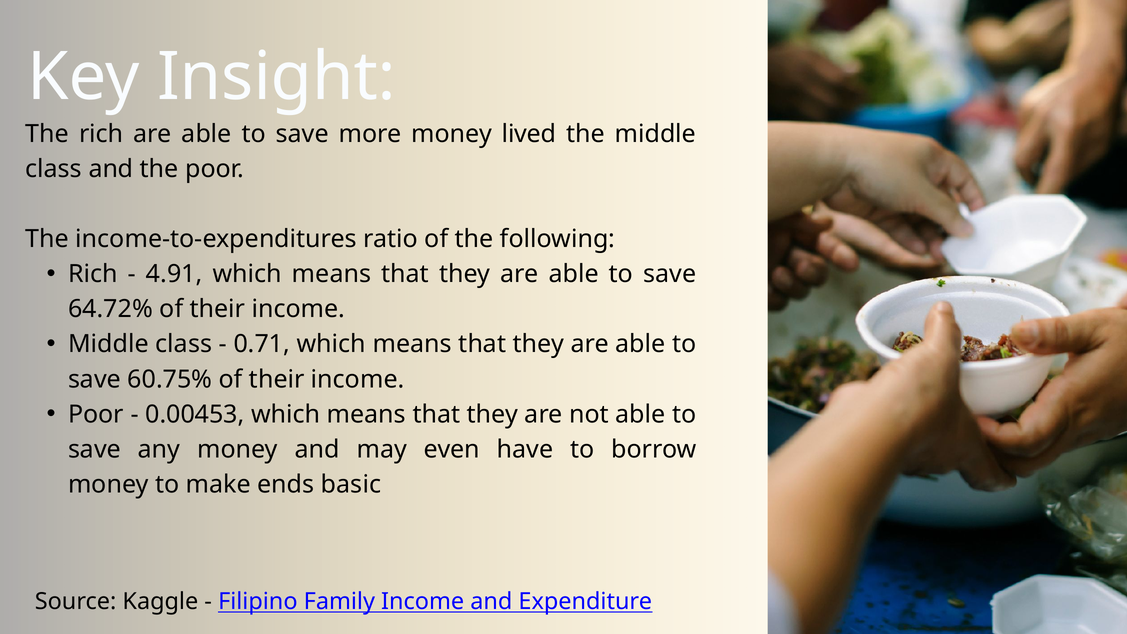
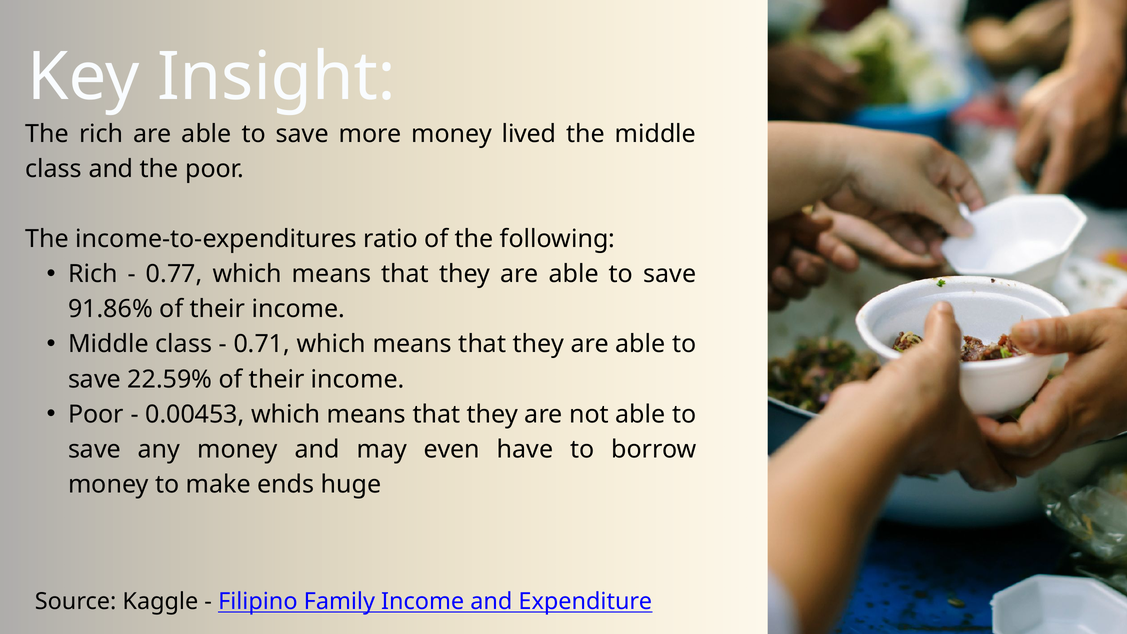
4.91: 4.91 -> 0.77
64.72%: 64.72% -> 91.86%
60.75%: 60.75% -> 22.59%
basic: basic -> huge
